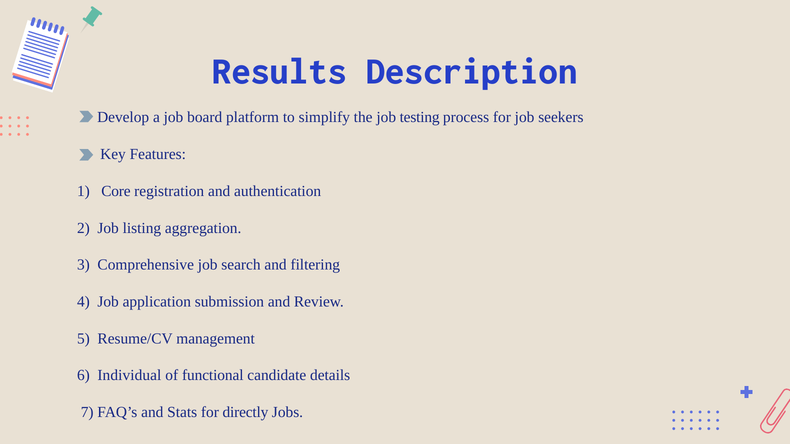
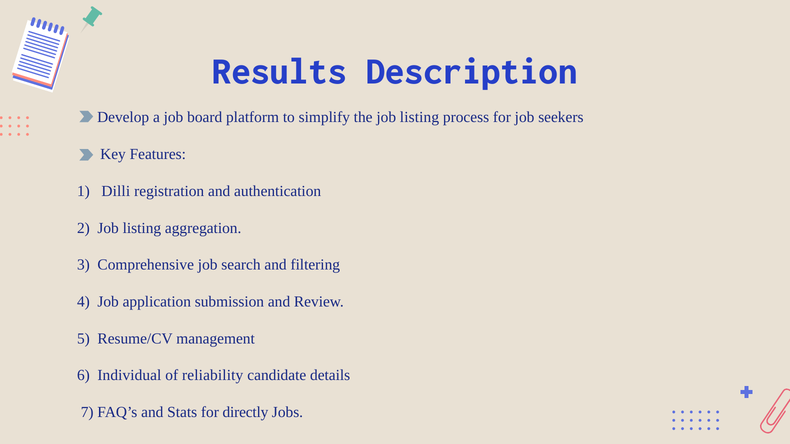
the job testing: testing -> listing
Core: Core -> Dilli
functional: functional -> reliability
